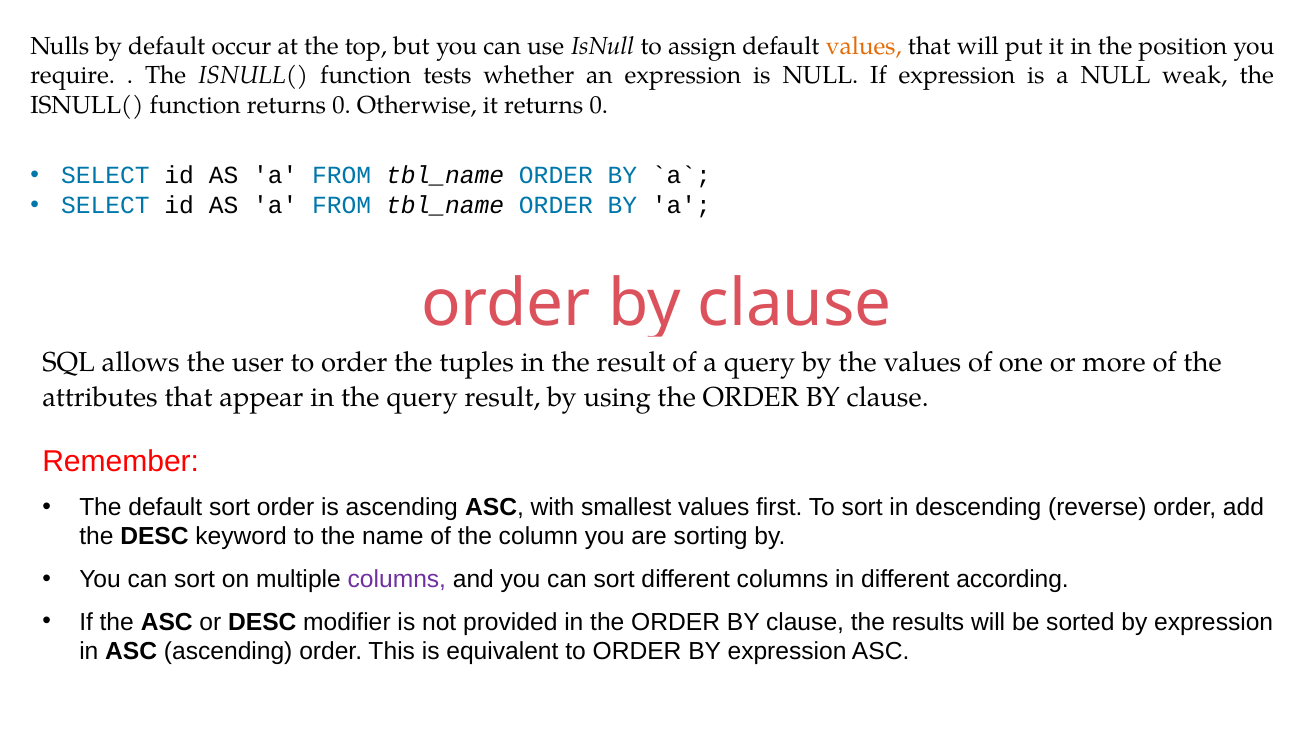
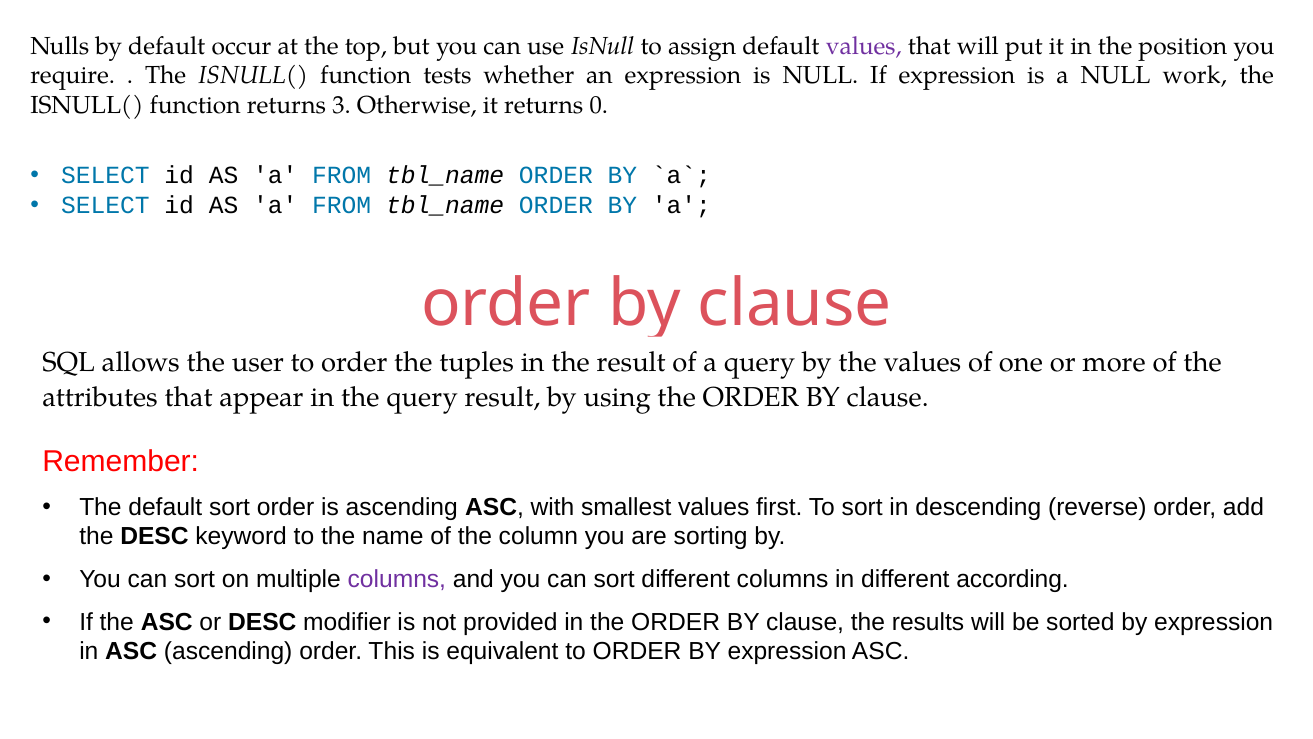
values at (864, 46) colour: orange -> purple
weak: weak -> work
function returns 0: 0 -> 3
